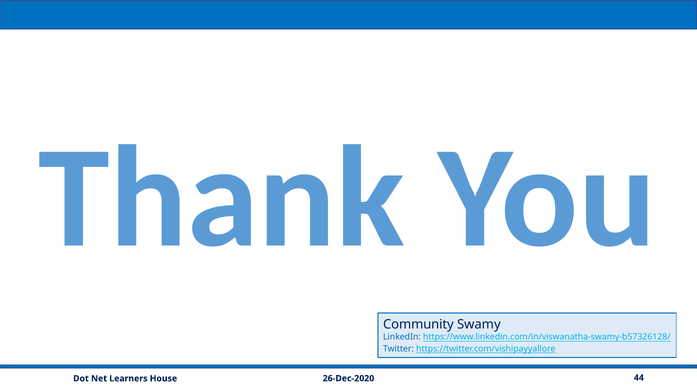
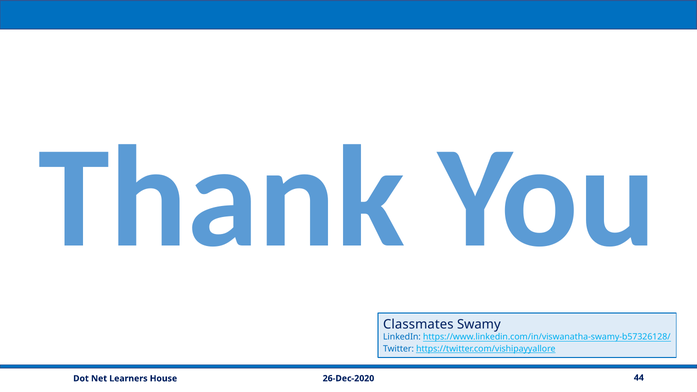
Community: Community -> Classmates
